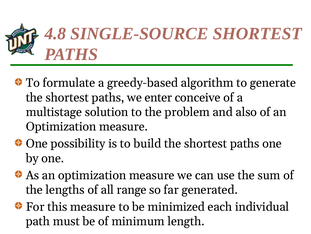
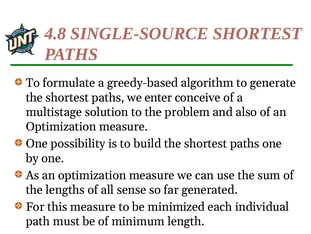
range: range -> sense
